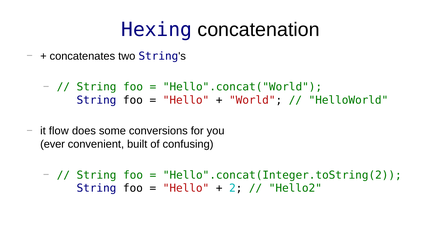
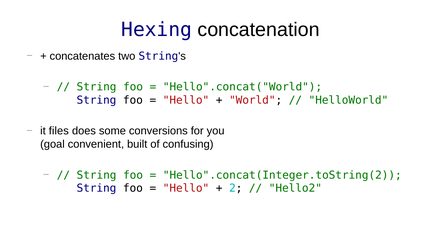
flow: flow -> files
ever: ever -> goal
